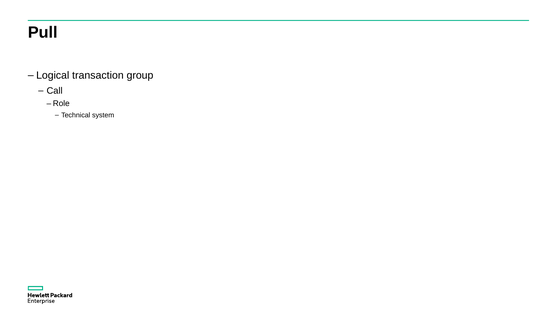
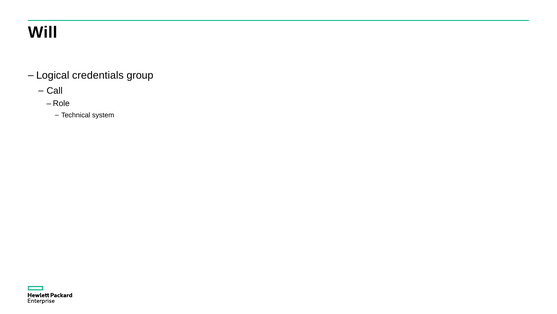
Pull: Pull -> Will
transaction: transaction -> credentials
